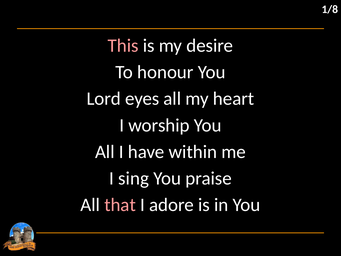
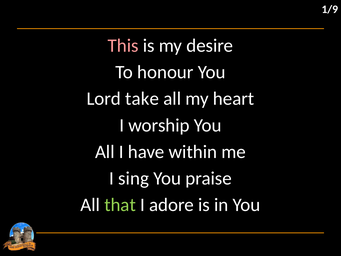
1/8: 1/8 -> 1/9
eyes: eyes -> take
that colour: pink -> light green
